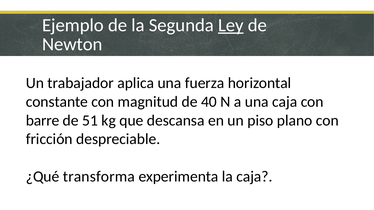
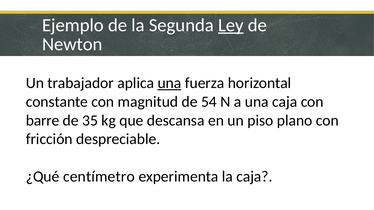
una at (169, 83) underline: none -> present
40: 40 -> 54
51: 51 -> 35
transforma: transforma -> centímetro
